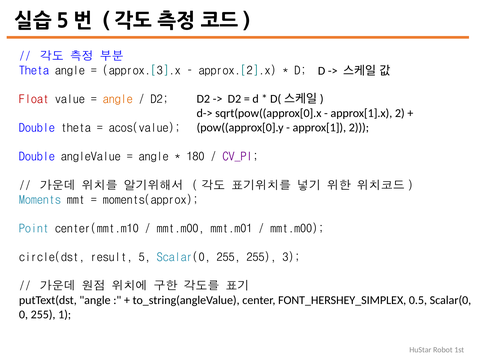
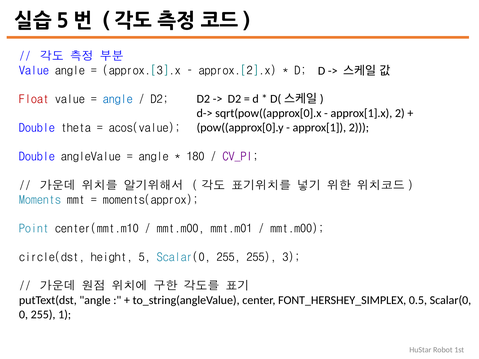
Theta at (34, 71): Theta -> Value
angle at (118, 99) colour: orange -> blue
result: result -> height
